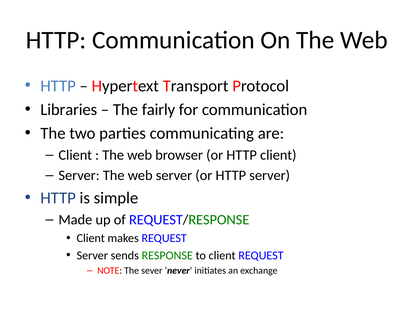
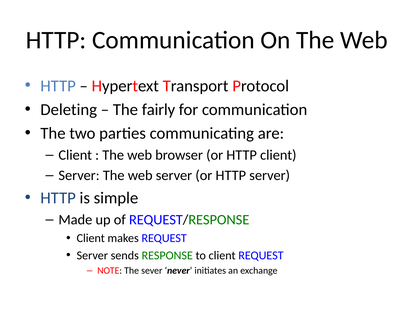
Libraries: Libraries -> Deleting
